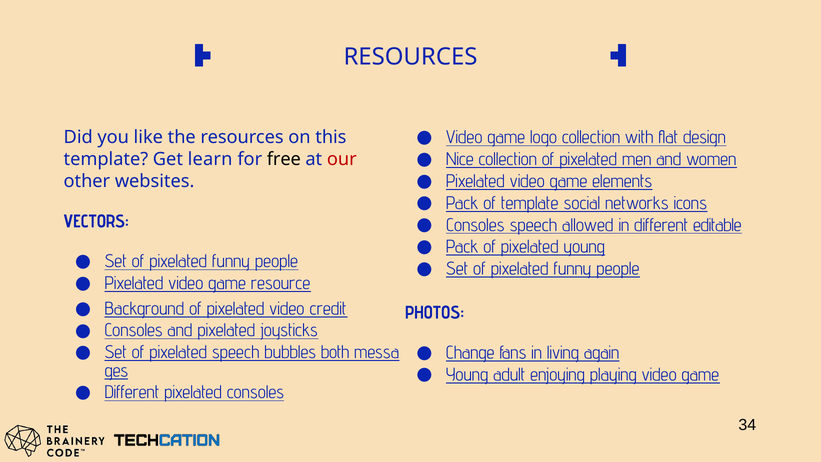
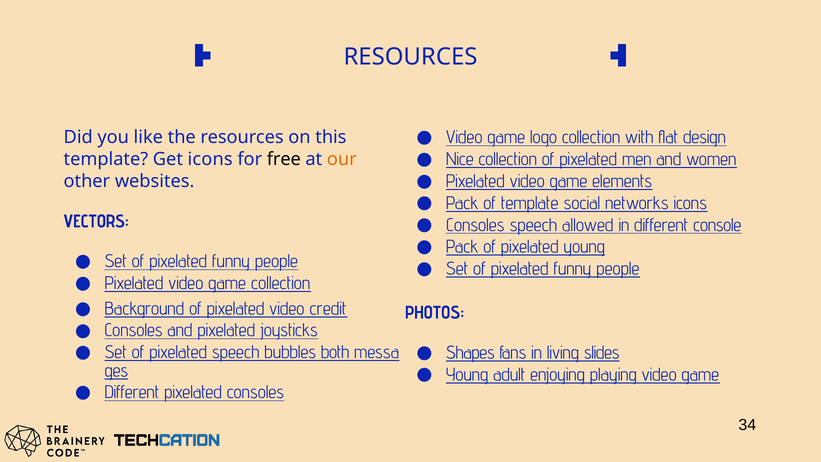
Get learn: learn -> icons
our colour: red -> orange
editable: editable -> console
game resource: resource -> collection
Change: Change -> Shapes
again: again -> slides
